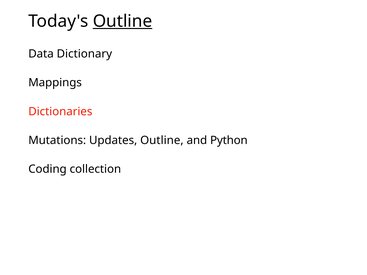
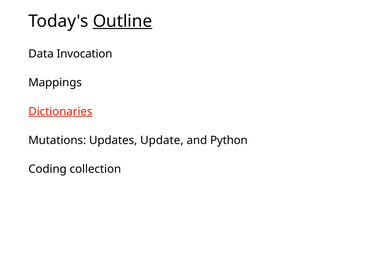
Dictionary: Dictionary -> Invocation
Dictionaries underline: none -> present
Updates Outline: Outline -> Update
